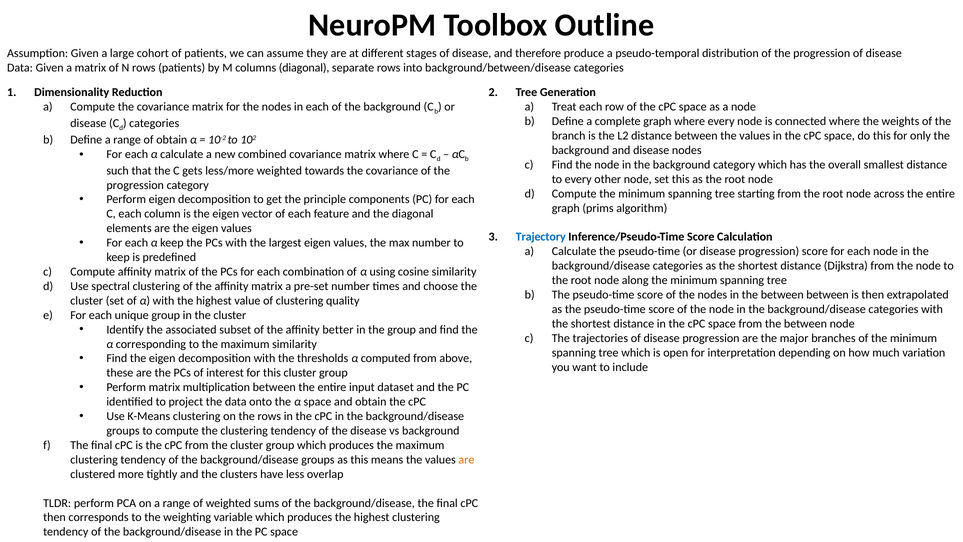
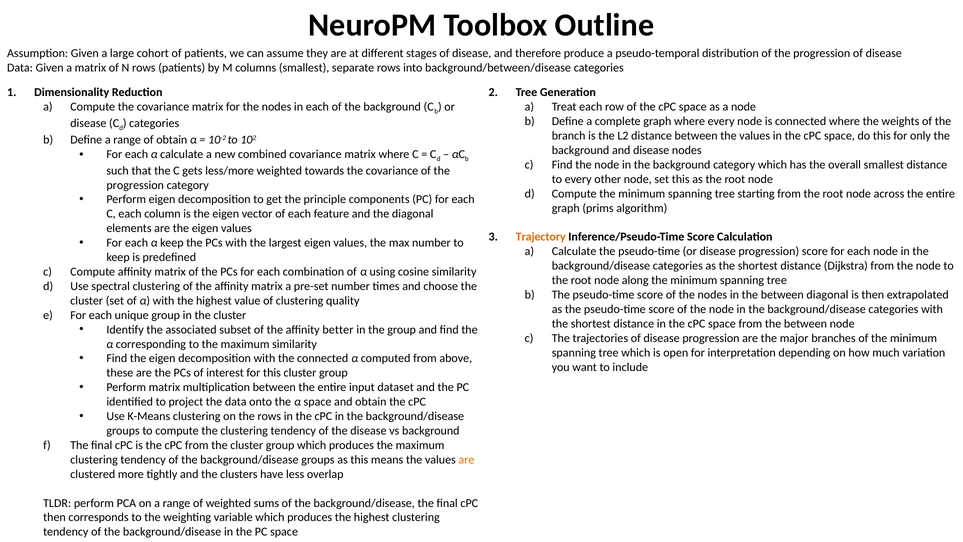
columns diagonal: diagonal -> smallest
Trajectory colour: blue -> orange
between between: between -> diagonal
the thresholds: thresholds -> connected
